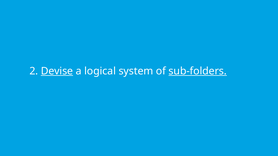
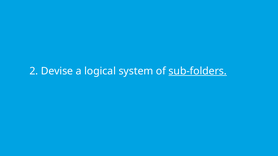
Devise underline: present -> none
